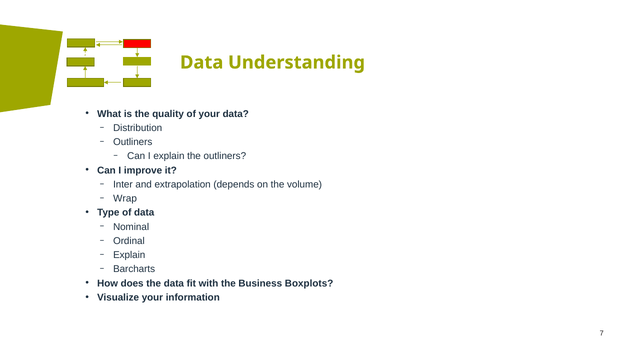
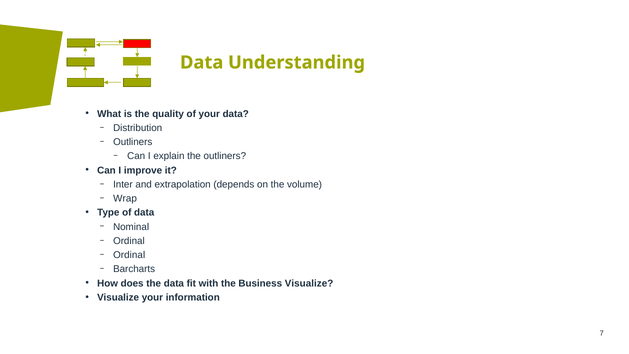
Explain at (129, 255): Explain -> Ordinal
Business Boxplots: Boxplots -> Visualize
